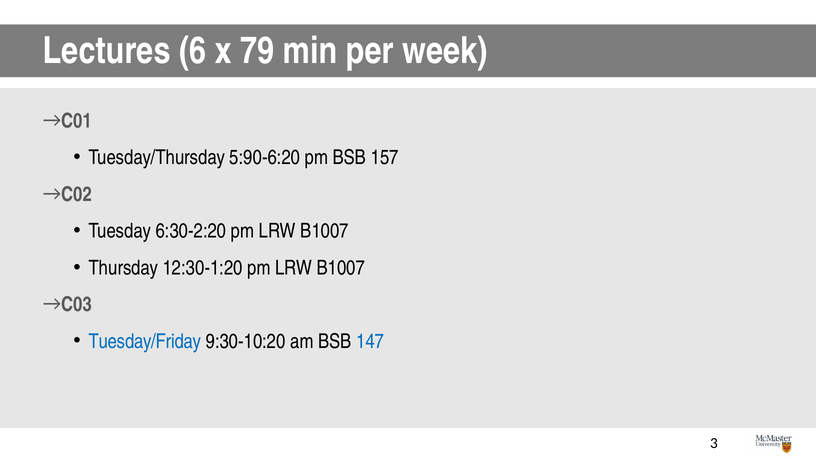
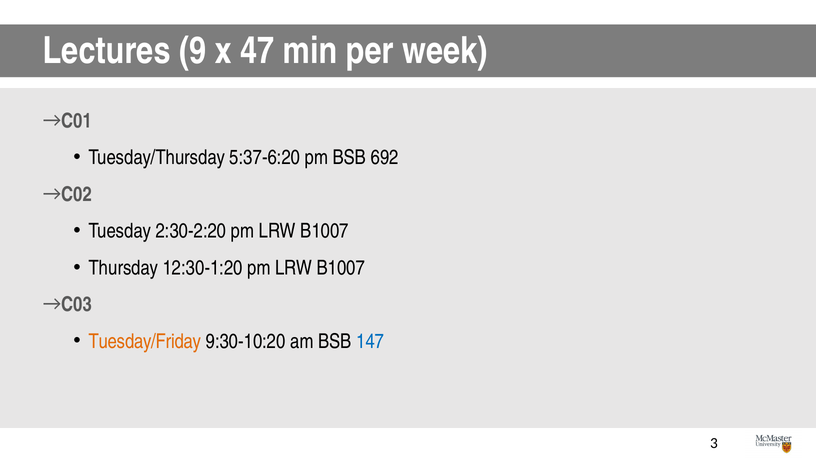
6: 6 -> 9
79: 79 -> 47
5:90-6:20: 5:90-6:20 -> 5:37-6:20
157: 157 -> 692
6:30-2:20: 6:30-2:20 -> 2:30-2:20
Tuesday/Friday colour: blue -> orange
